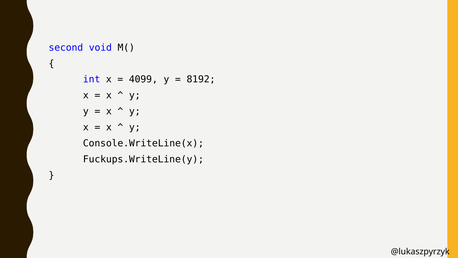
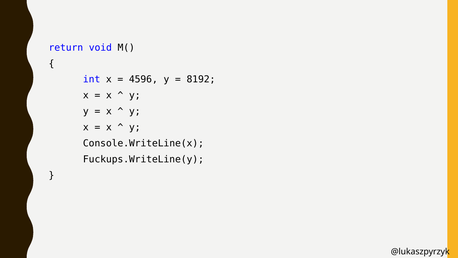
second: second -> return
4099: 4099 -> 4596
